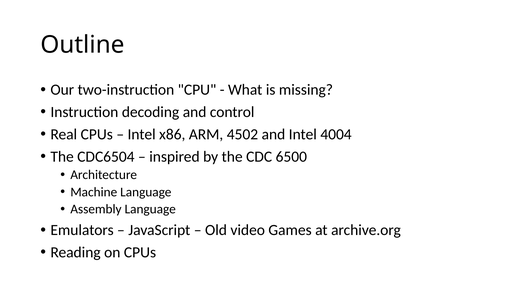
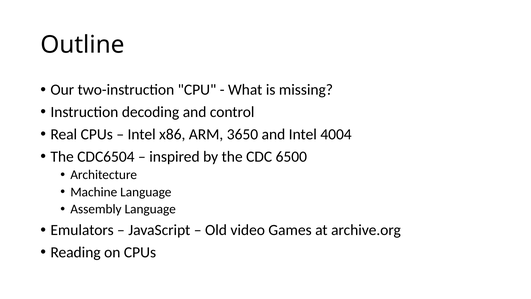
4502: 4502 -> 3650
